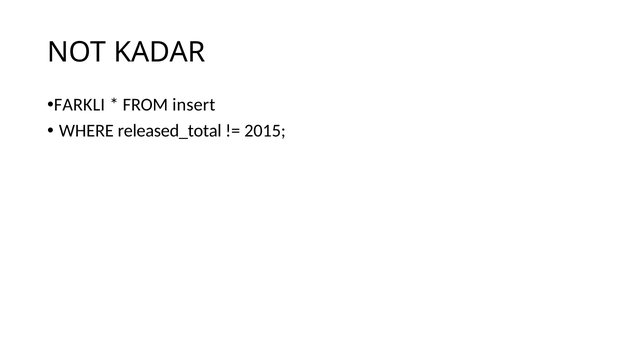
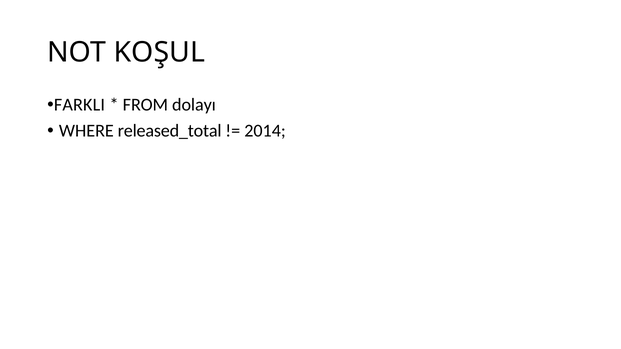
KADAR: KADAR -> KOŞUL
insert: insert -> dolayı
2015: 2015 -> 2014
